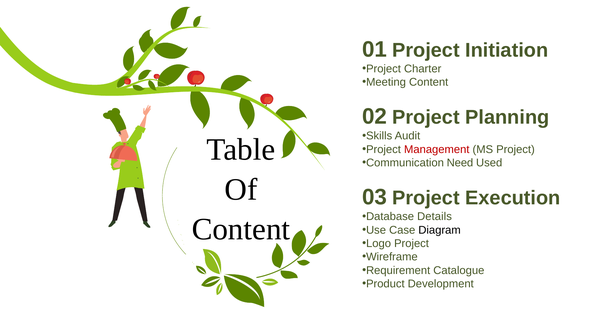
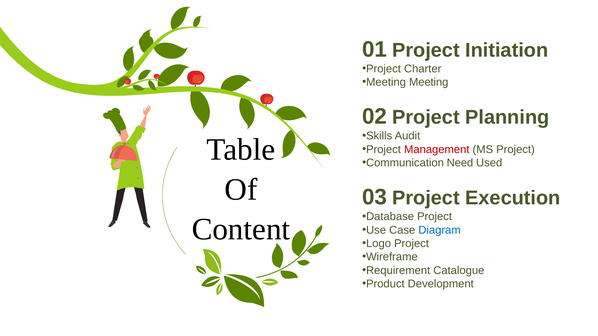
Meeting Content: Content -> Meeting
Database Details: Details -> Project
Diagram colour: black -> blue
